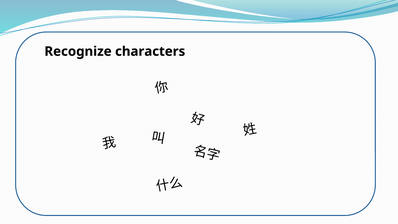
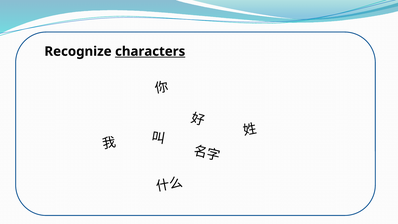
characters underline: none -> present
